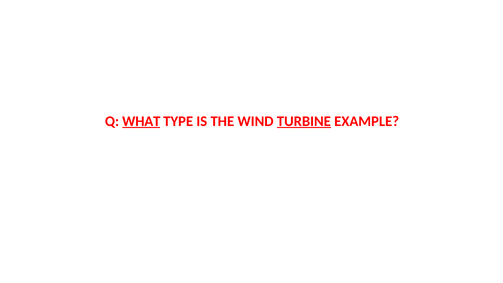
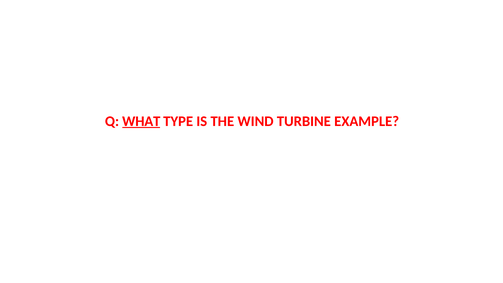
TURBINE underline: present -> none
